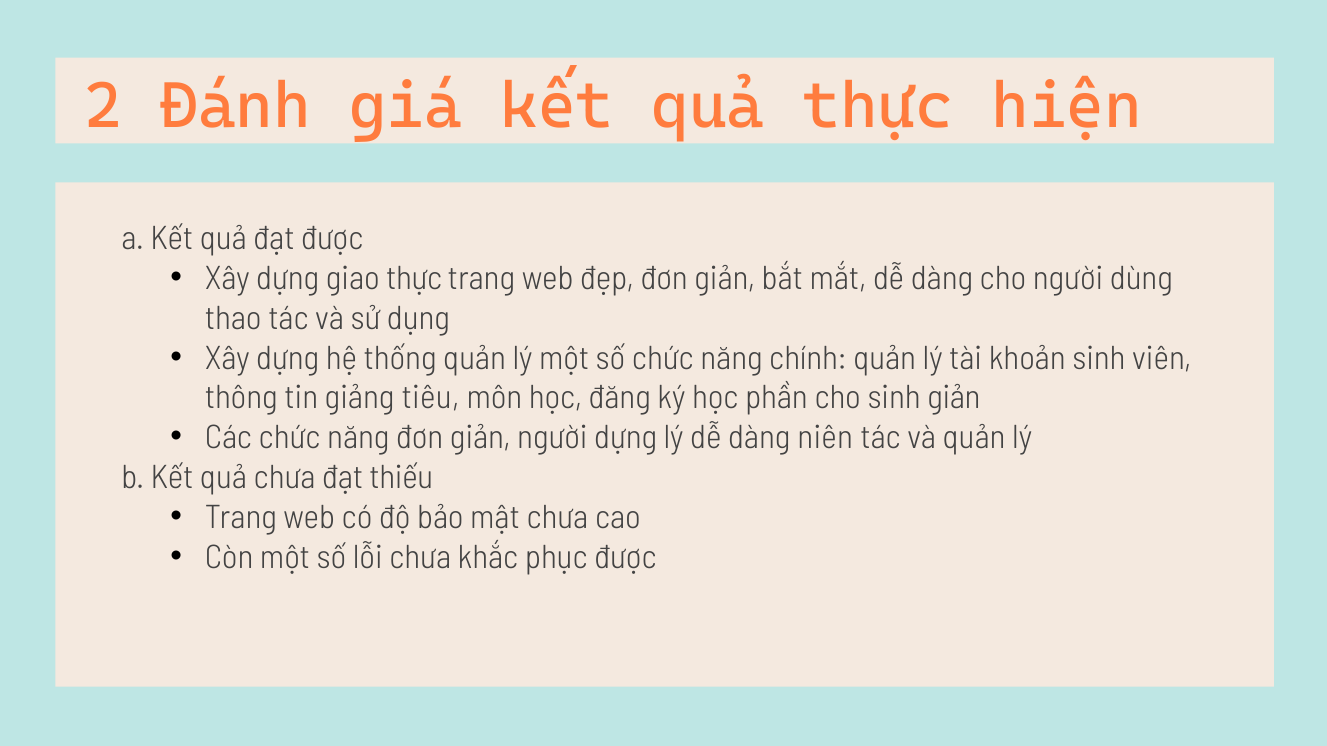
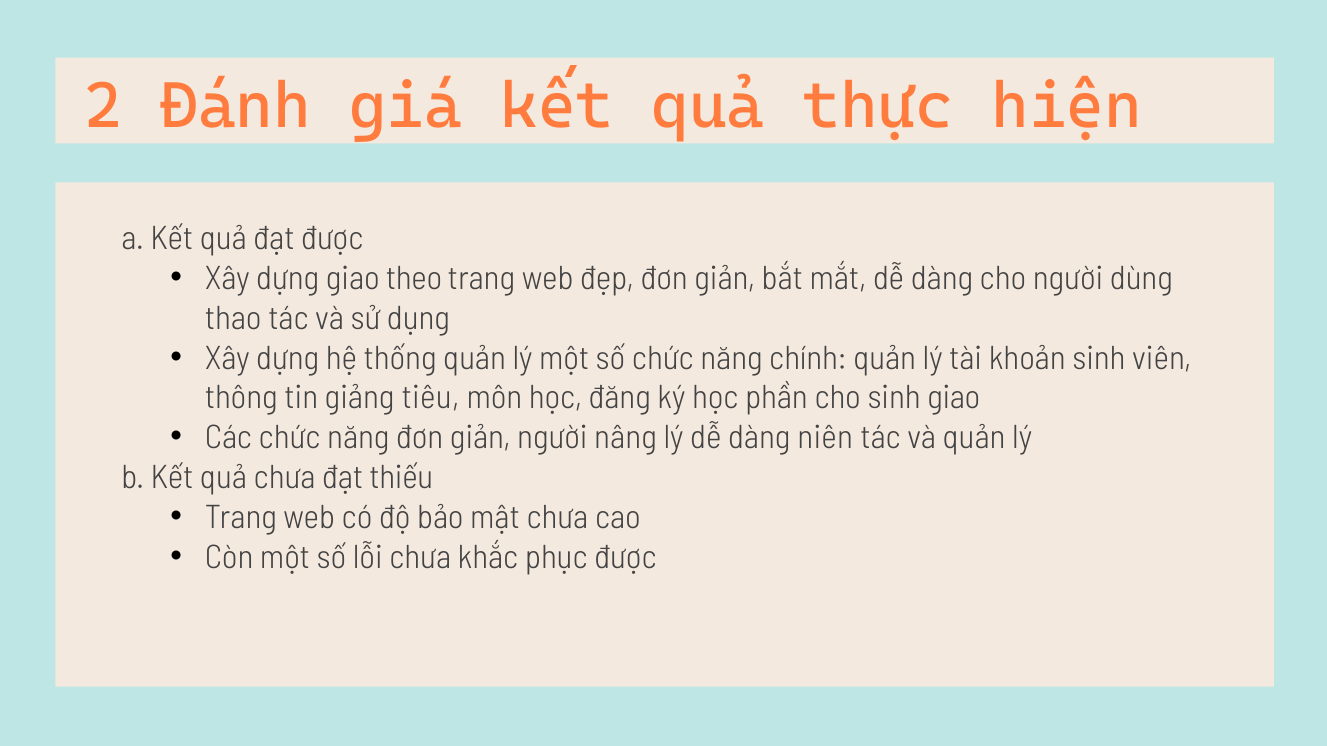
giao thực: thực -> theo
sinh giản: giản -> giao
người dựng: dựng -> nâng
